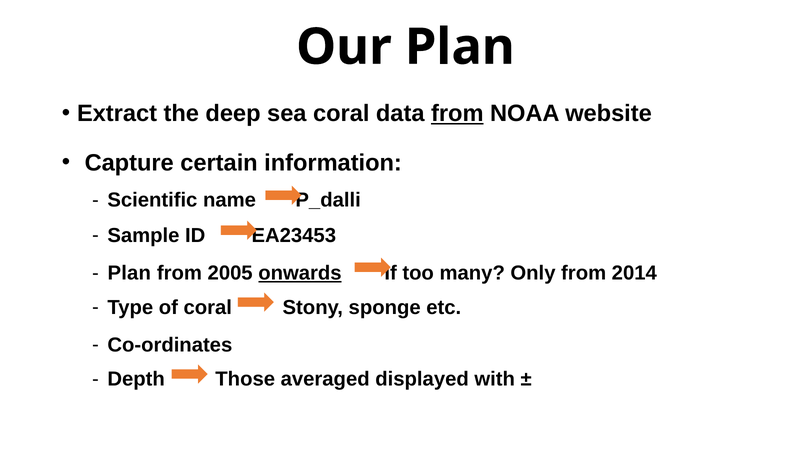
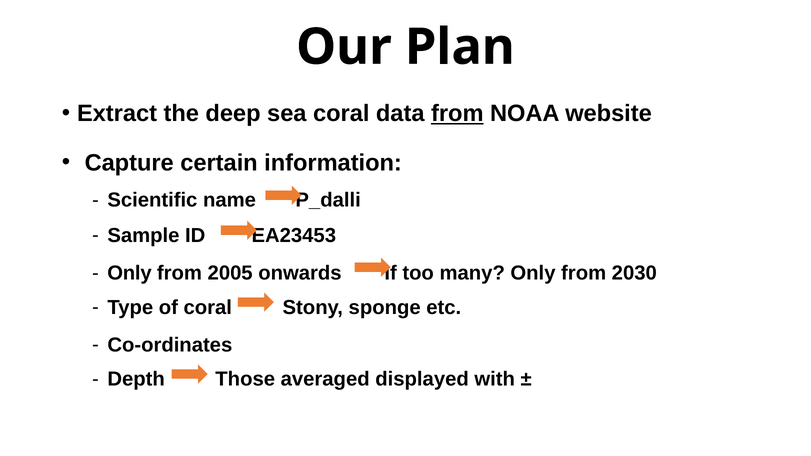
Plan at (129, 273): Plan -> Only
onwards underline: present -> none
2014: 2014 -> 2030
